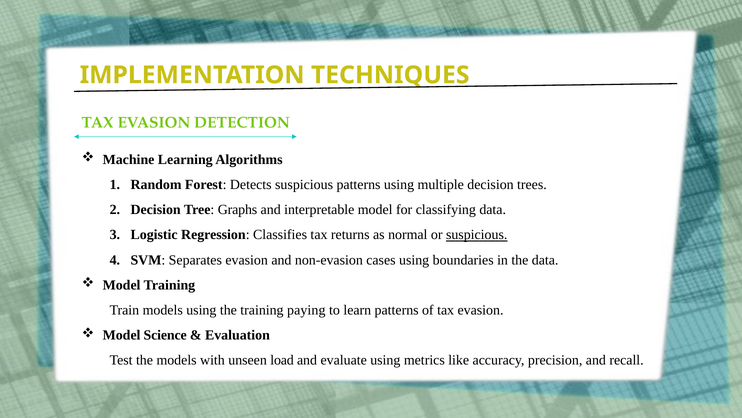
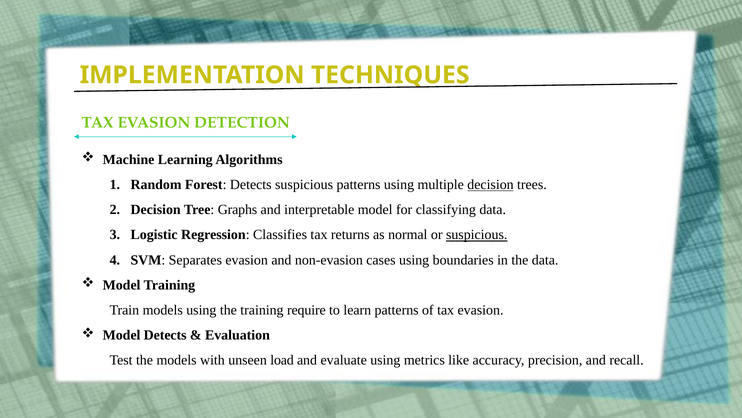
decision at (491, 184) underline: none -> present
paying: paying -> require
Model Science: Science -> Detects
